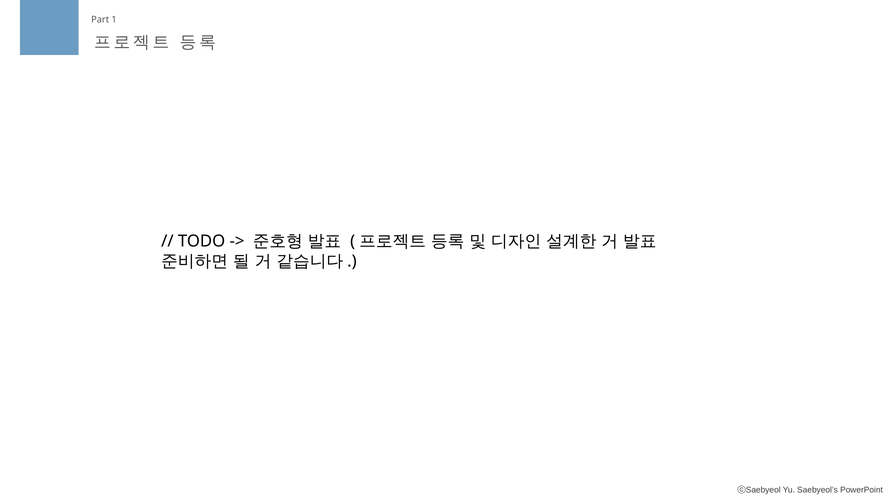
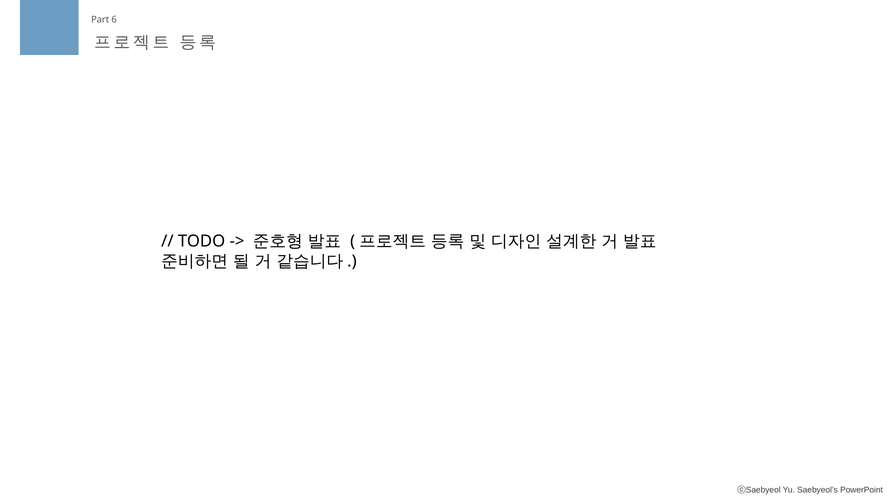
1: 1 -> 6
